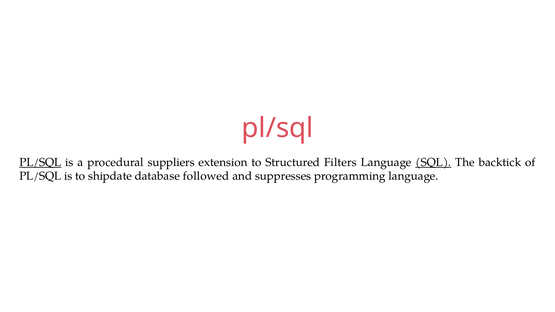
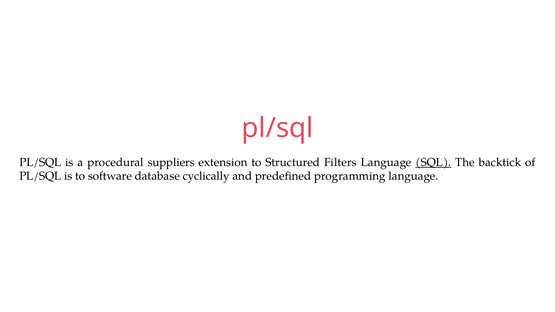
PL/SQL at (40, 162) underline: present -> none
shipdate: shipdate -> software
followed: followed -> cyclically
suppresses: suppresses -> predefined
